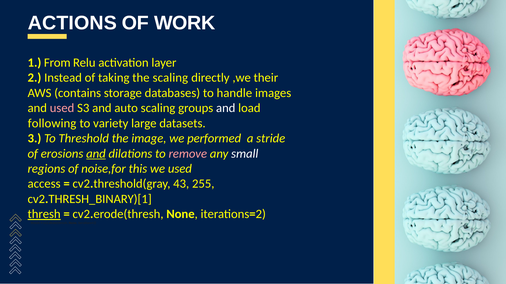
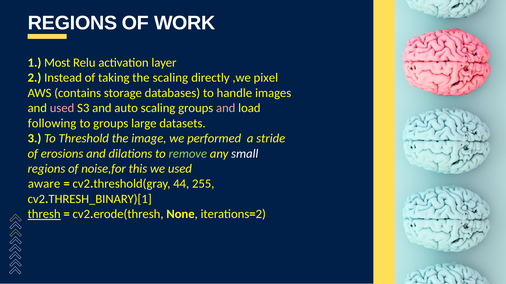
ACTIONS at (72, 23): ACTIONS -> REGIONS
From: From -> Most
their: their -> pixel
and at (226, 108) colour: white -> pink
to variety: variety -> groups
and at (96, 154) underline: present -> none
remove colour: pink -> light green
access: access -> aware
43: 43 -> 44
